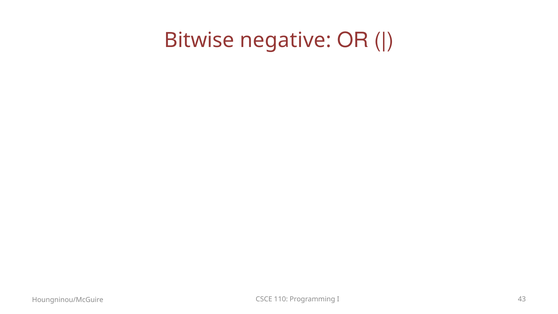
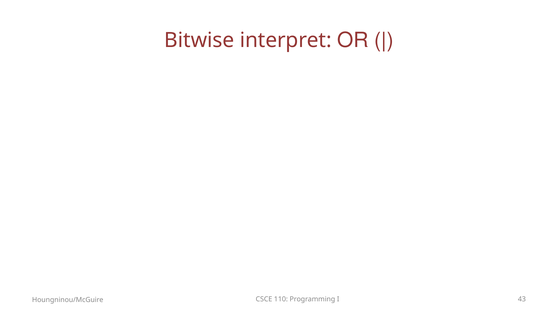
negative: negative -> interpret
